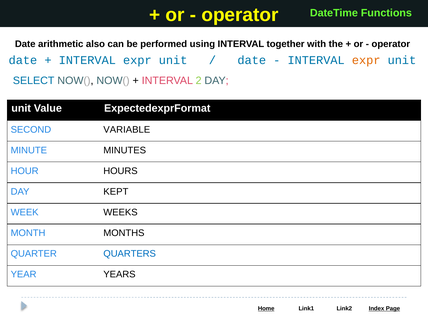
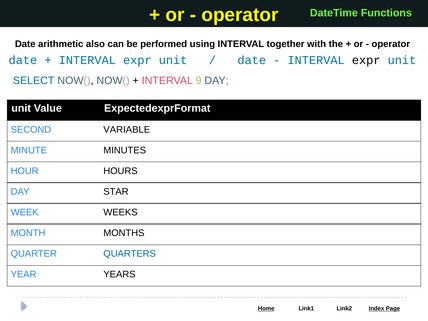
expr at (366, 60) colour: orange -> black
2: 2 -> 9
KEPT: KEPT -> STAR
